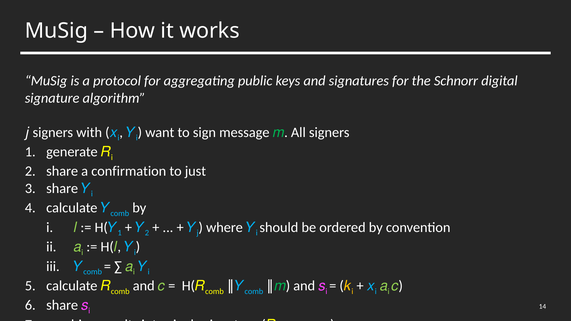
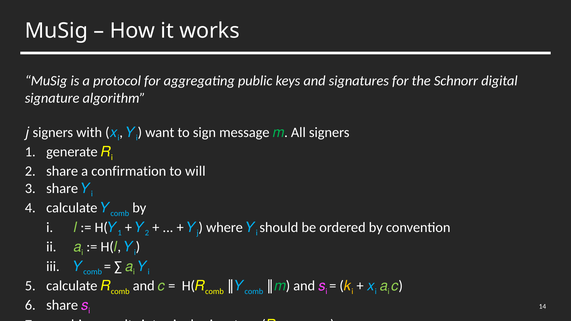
just: just -> will
